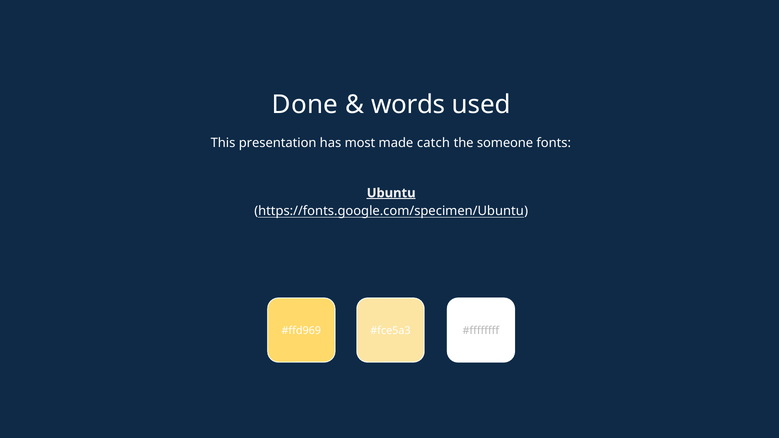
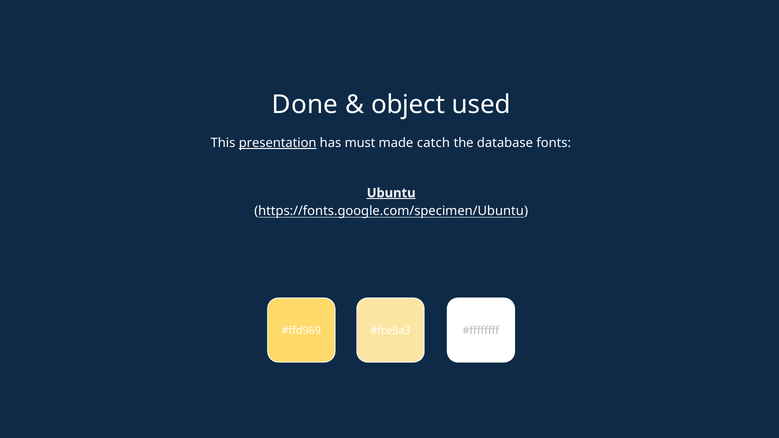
words: words -> object
presentation underline: none -> present
most: most -> must
someone: someone -> database
